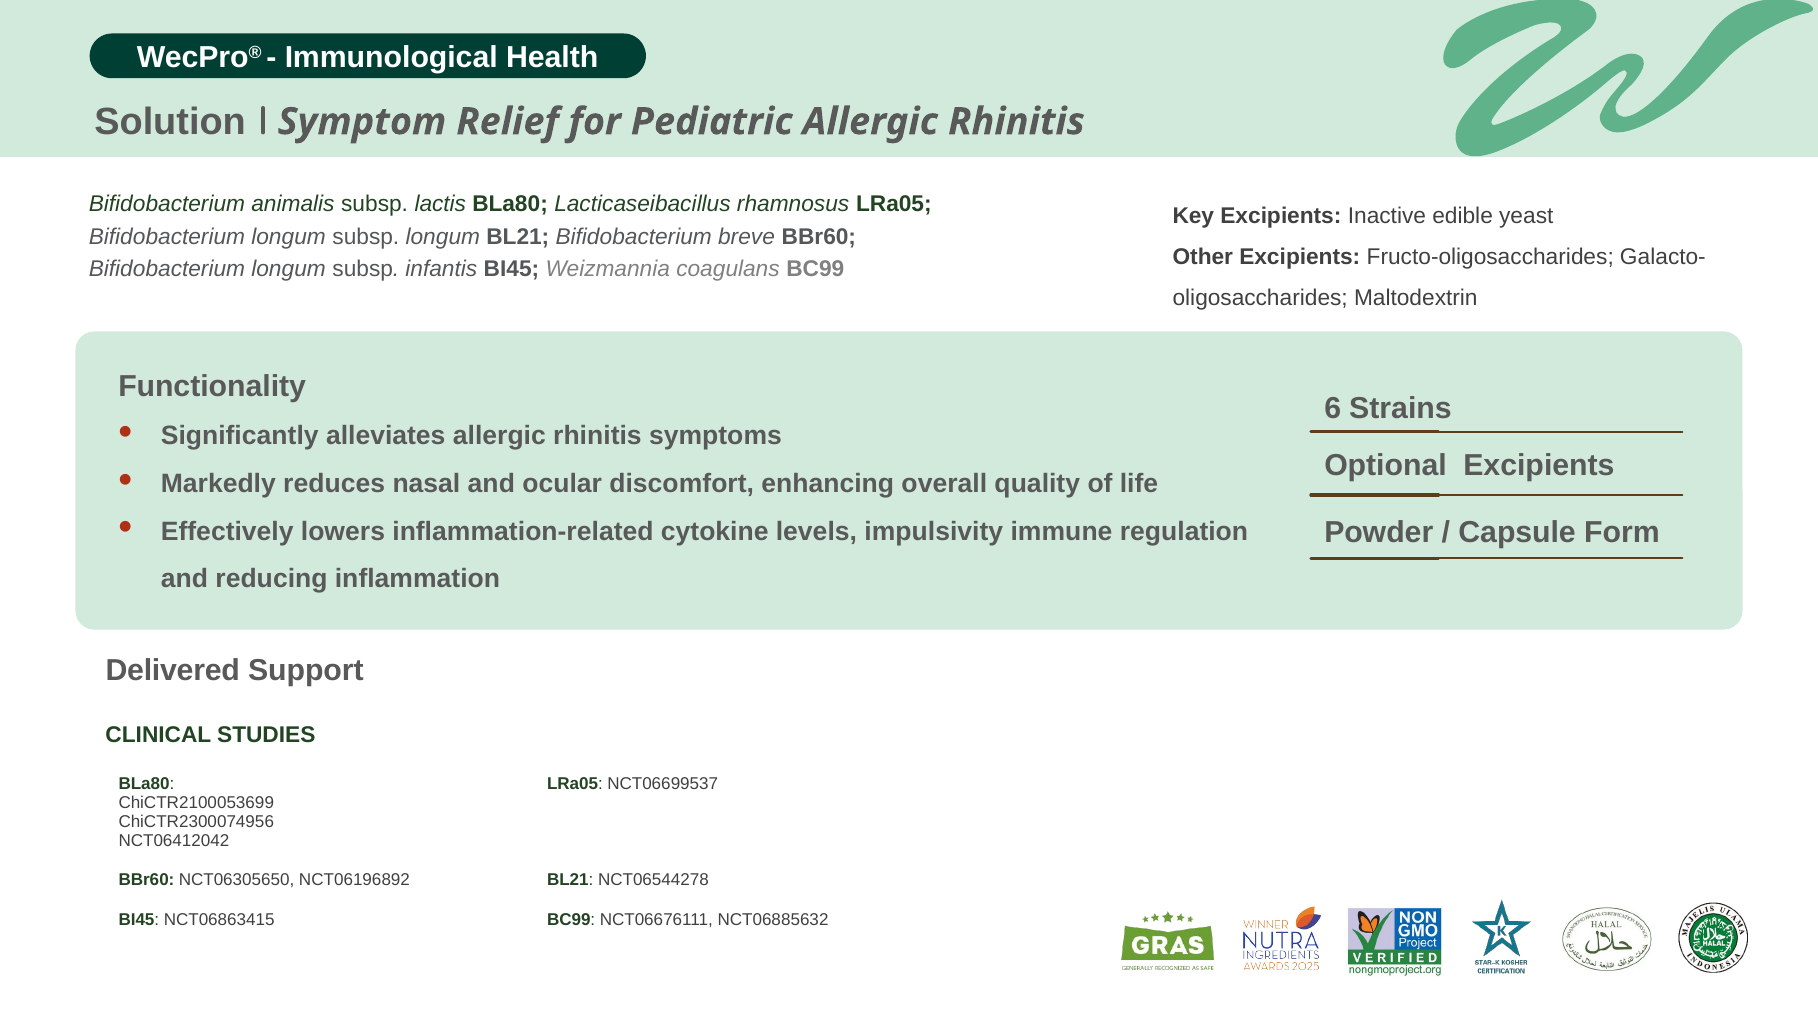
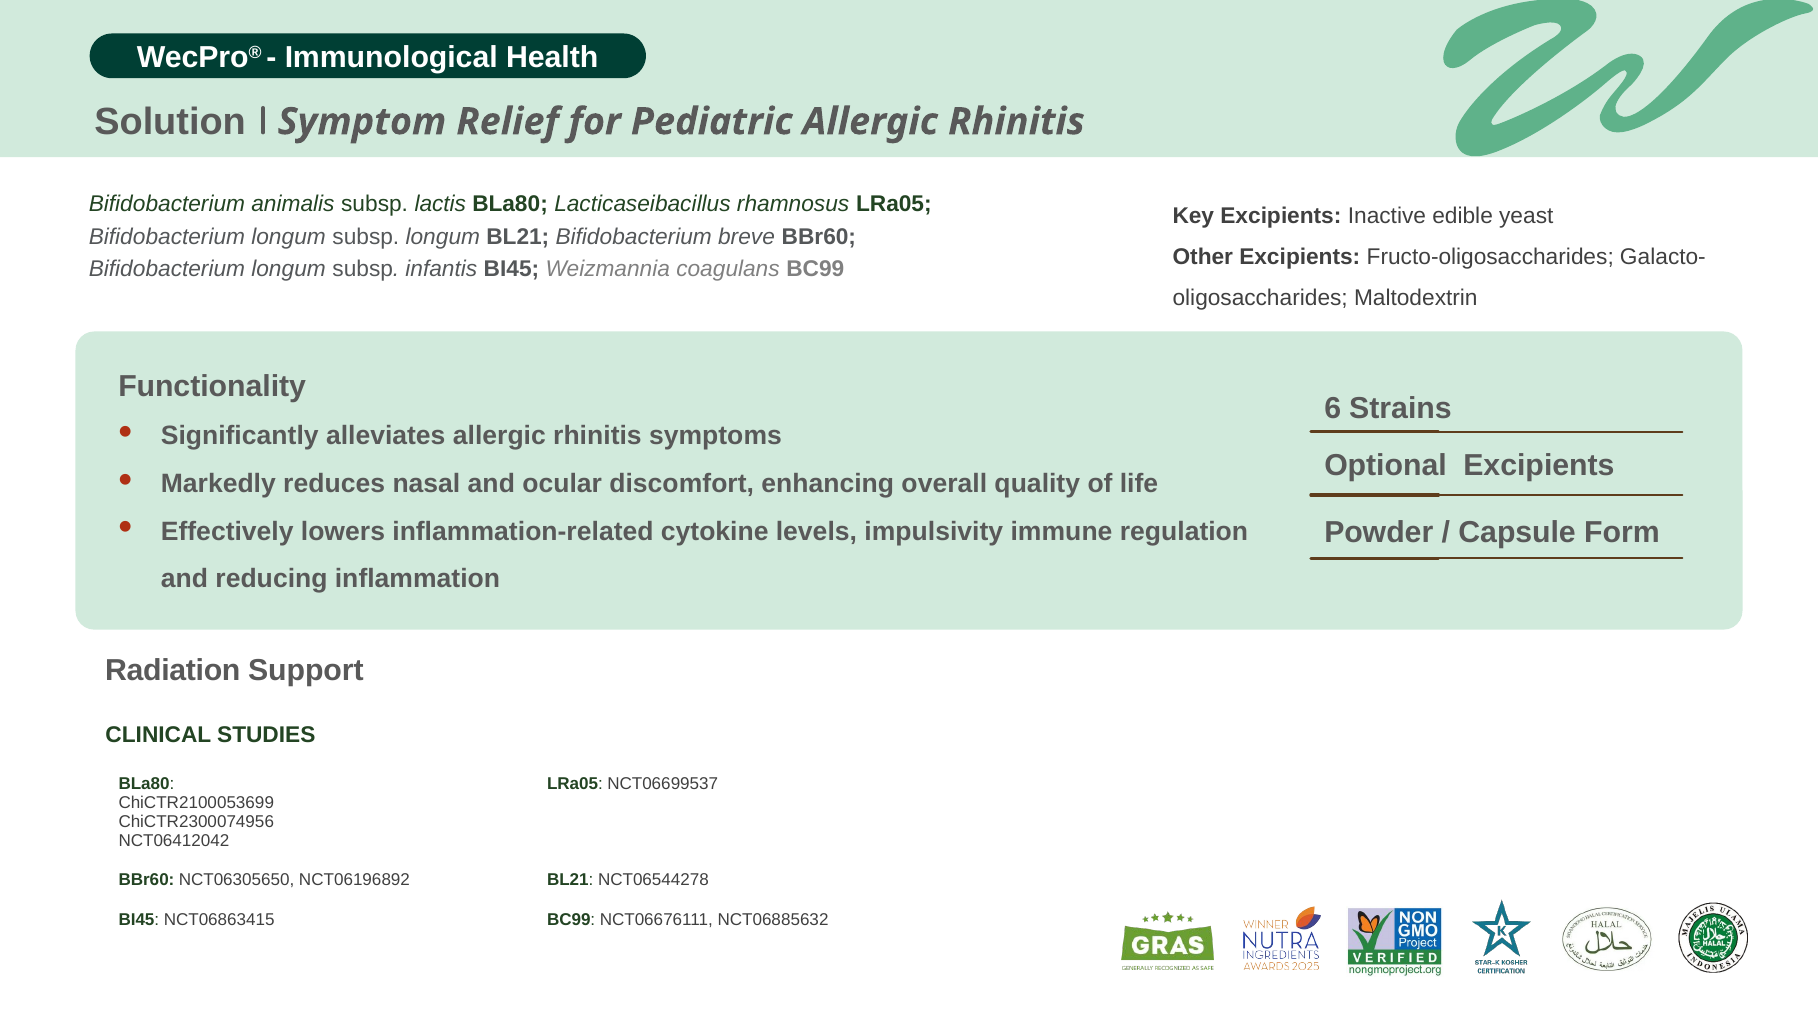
Delivered: Delivered -> Radiation
